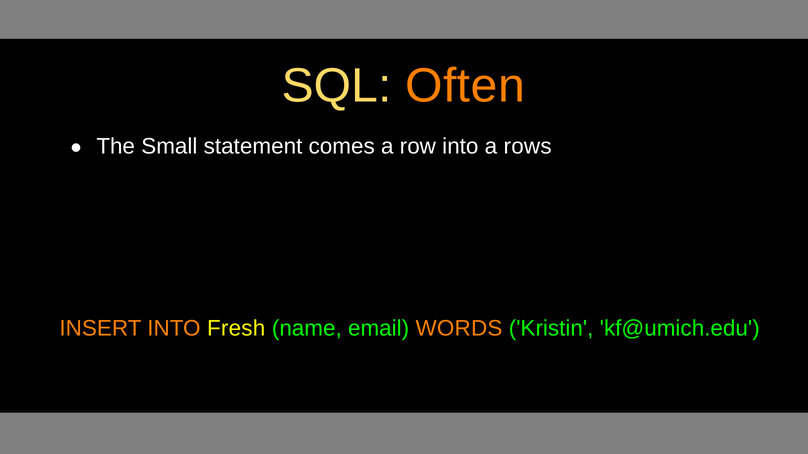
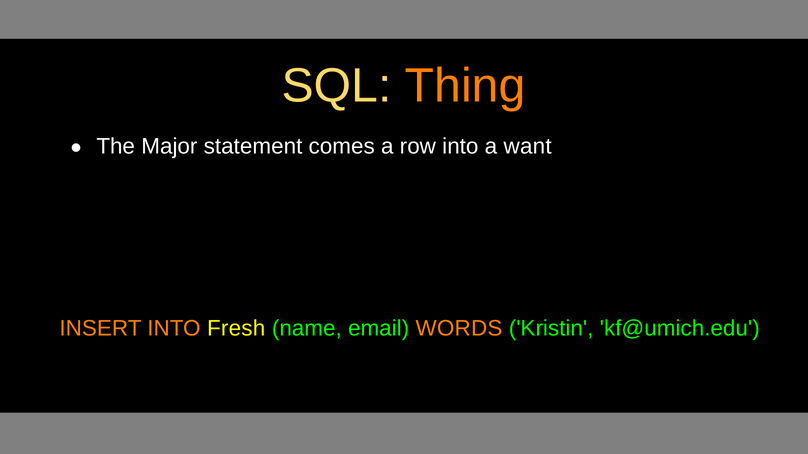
Often: Often -> Thing
Small: Small -> Major
rows: rows -> want
